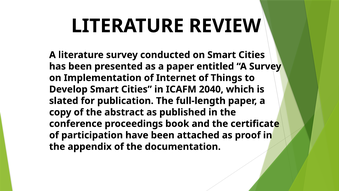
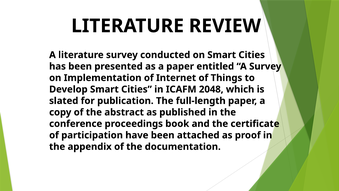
2040: 2040 -> 2048
